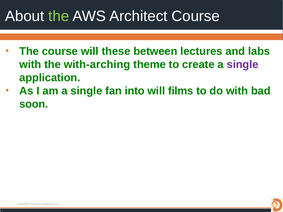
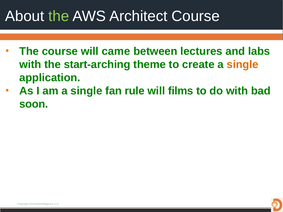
these: these -> came
with-arching: with-arching -> start-arching
single at (243, 64) colour: purple -> orange
into: into -> rule
